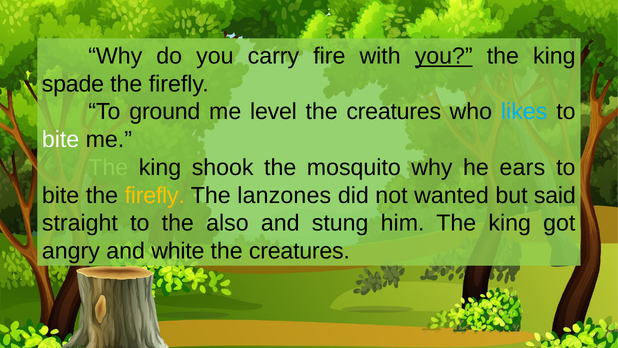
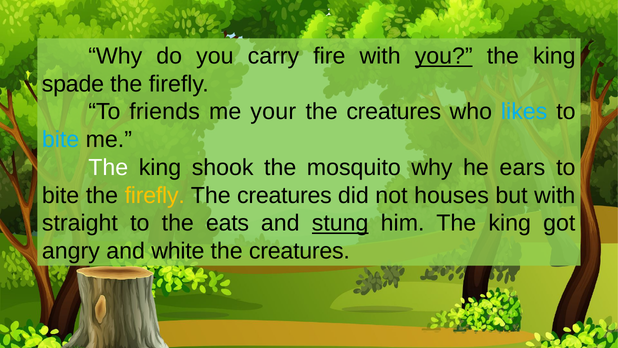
ground: ground -> friends
level: level -> your
bite at (61, 140) colour: white -> light blue
The at (108, 167) colour: light green -> white
lanzones at (284, 195): lanzones -> creatures
wanted: wanted -> houses
but said: said -> with
also: also -> eats
stung underline: none -> present
